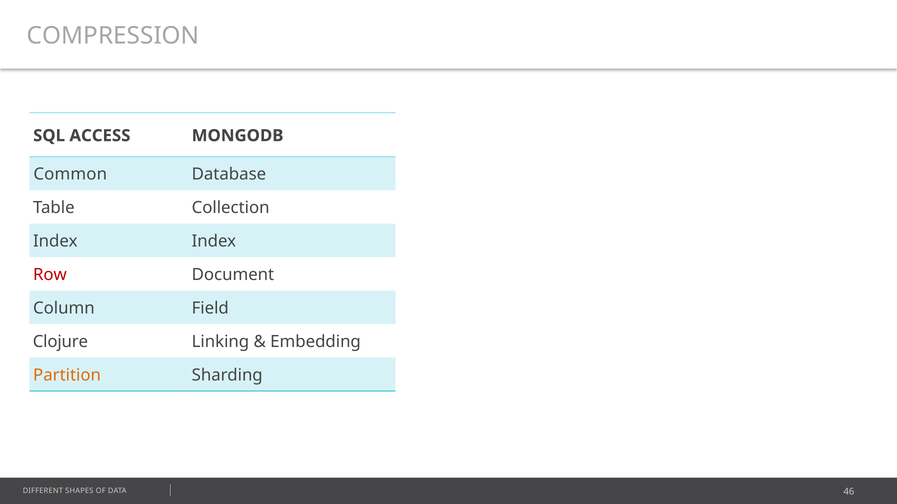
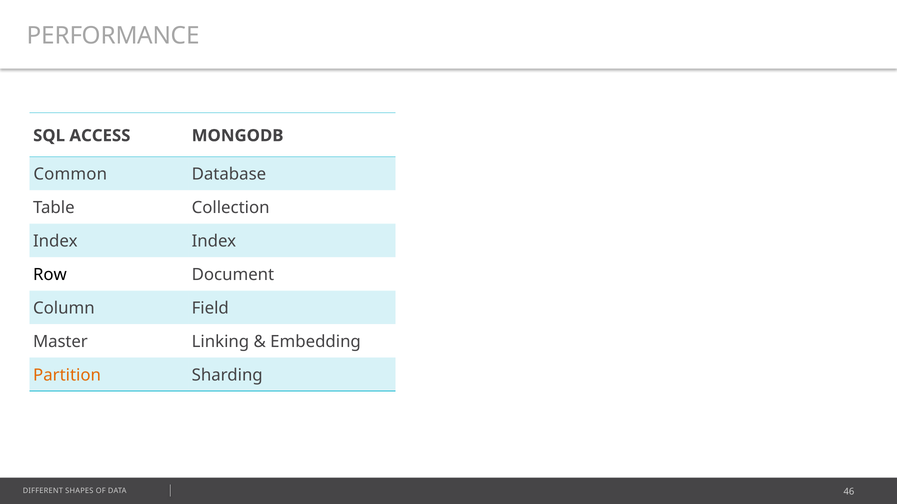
COMPRESSION: COMPRESSION -> PERFORMANCE
Row colour: red -> black
Clojure: Clojure -> Master
